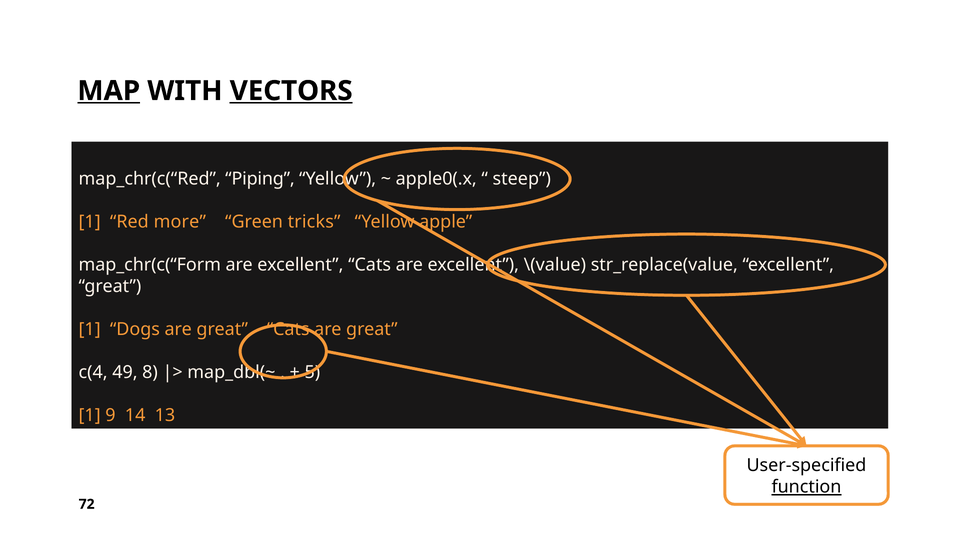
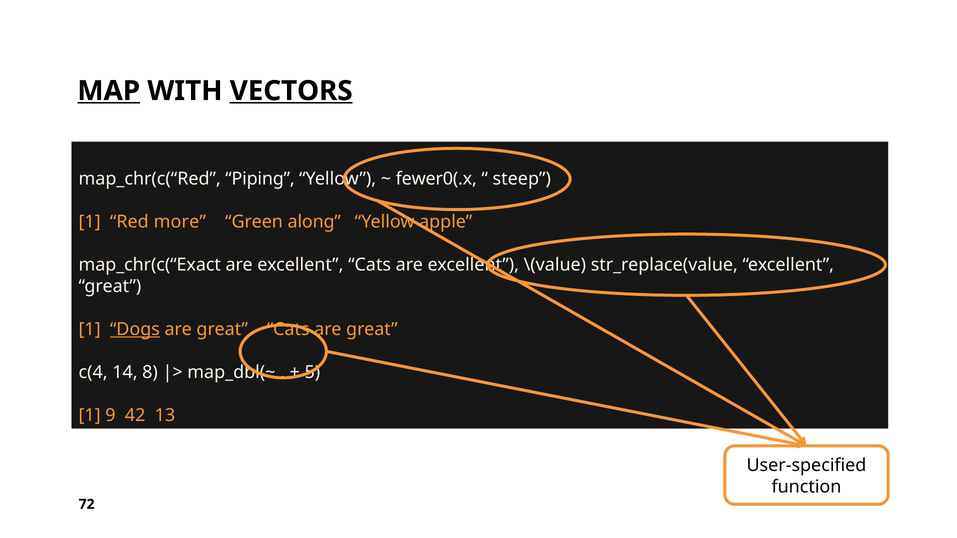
apple0(.x: apple0(.x -> fewer0(.x
tricks: tricks -> along
map_chr(c(“Form: map_chr(c(“Form -> map_chr(c(“Exact
Dogs underline: none -> present
49: 49 -> 14
14: 14 -> 42
function underline: present -> none
